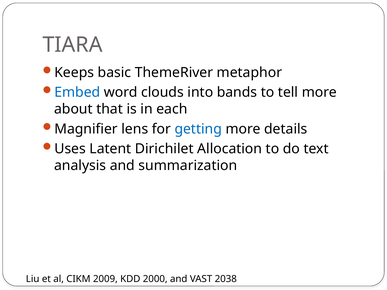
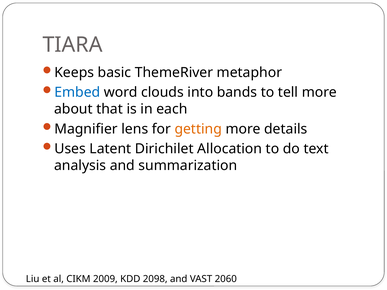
getting colour: blue -> orange
2000: 2000 -> 2098
2038: 2038 -> 2060
